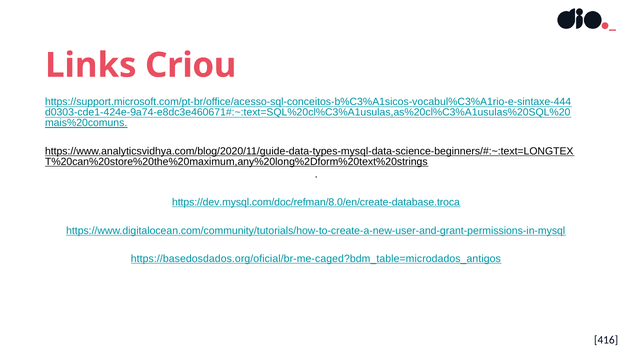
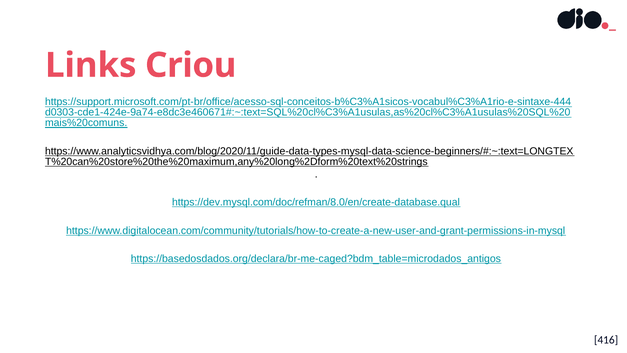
https://dev.mysql.com/doc/refman/8.0/en/create-database.troca: https://dev.mysql.com/doc/refman/8.0/en/create-database.troca -> https://dev.mysql.com/doc/refman/8.0/en/create-database.qual
https://basedosdados.org/oficial/br-me-caged?bdm_table=microdados_antigos: https://basedosdados.org/oficial/br-me-caged?bdm_table=microdados_antigos -> https://basedosdados.org/declara/br-me-caged?bdm_table=microdados_antigos
